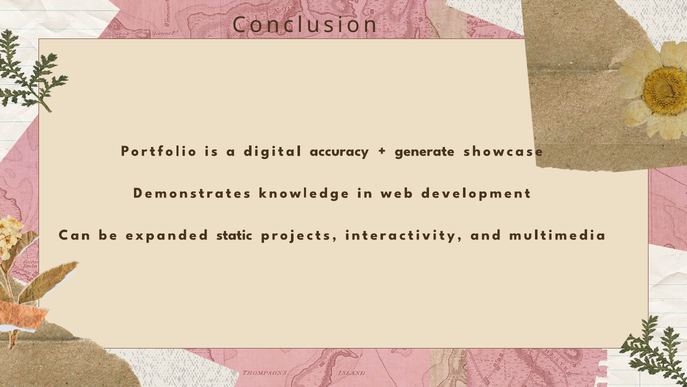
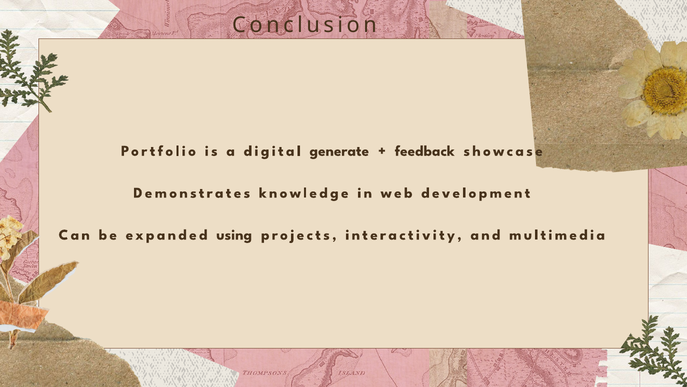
accuracy: accuracy -> generate
generate: generate -> feedback
static: static -> using
